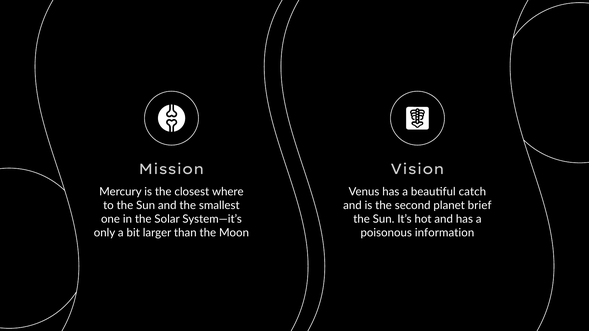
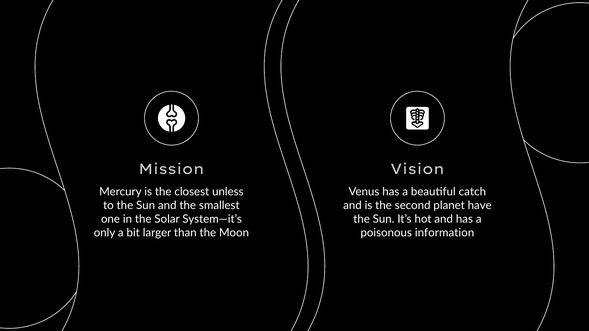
where: where -> unless
brief: brief -> have
